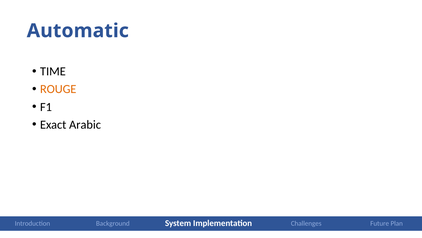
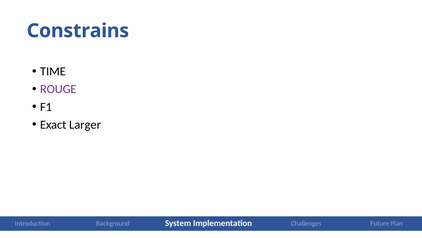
Automatic: Automatic -> Constrains
ROUGE colour: orange -> purple
Arabic: Arabic -> Larger
